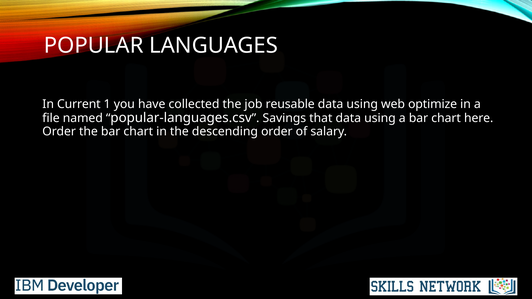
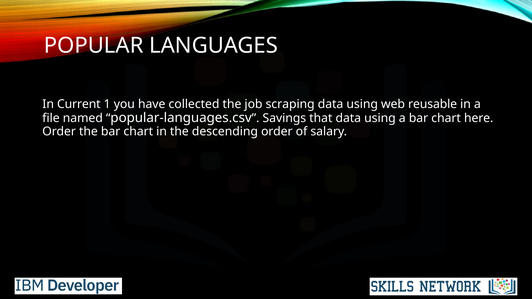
reusable: reusable -> scraping
optimize: optimize -> reusable
